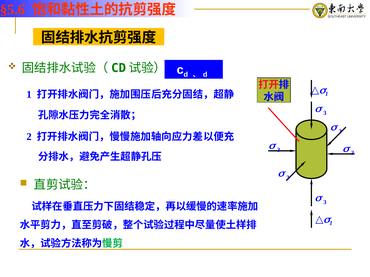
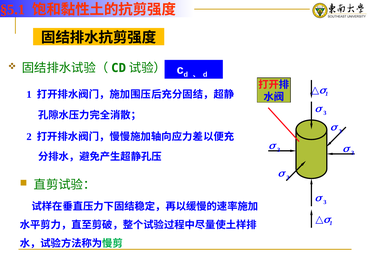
§5.6: §5.6 -> §5.1
